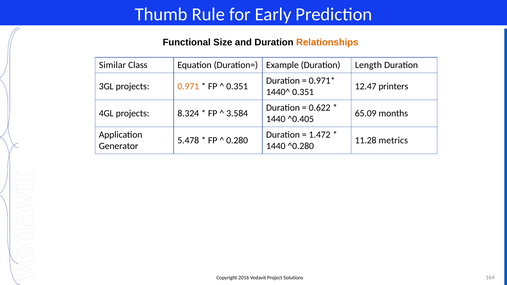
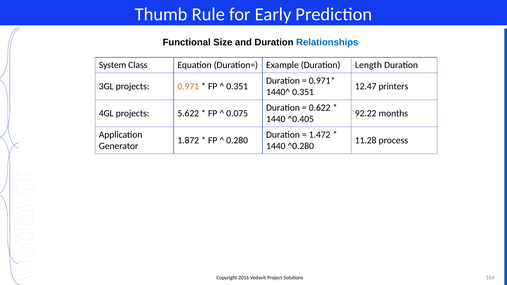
Relationships colour: orange -> blue
Similar: Similar -> System
8.324: 8.324 -> 5.622
3.584: 3.584 -> 0.075
65.09: 65.09 -> 92.22
5.478: 5.478 -> 1.872
metrics: metrics -> process
